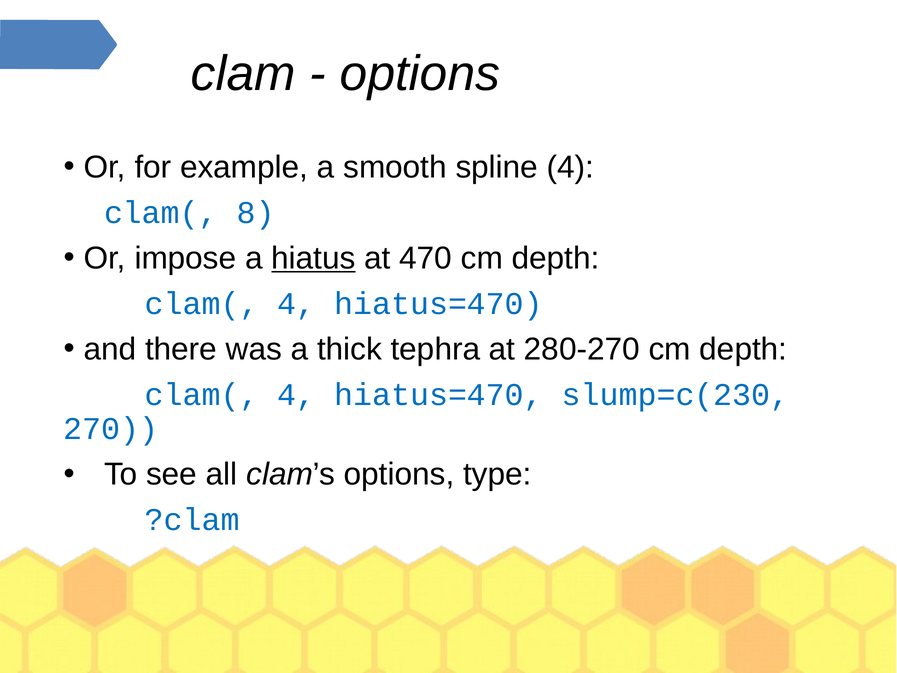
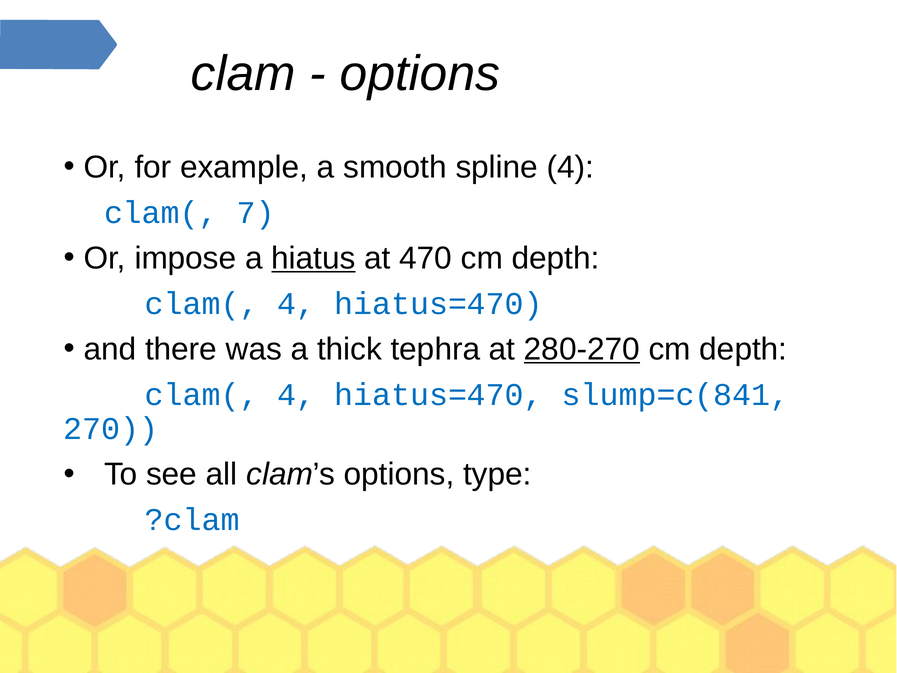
8: 8 -> 7
280-270 underline: none -> present
slump=c(230: slump=c(230 -> slump=c(841
